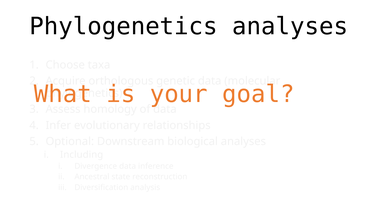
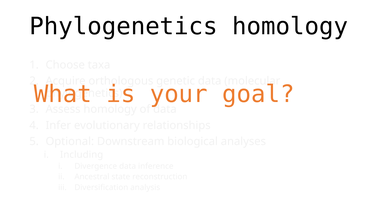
Phylogenetics analyses: analyses -> homology
